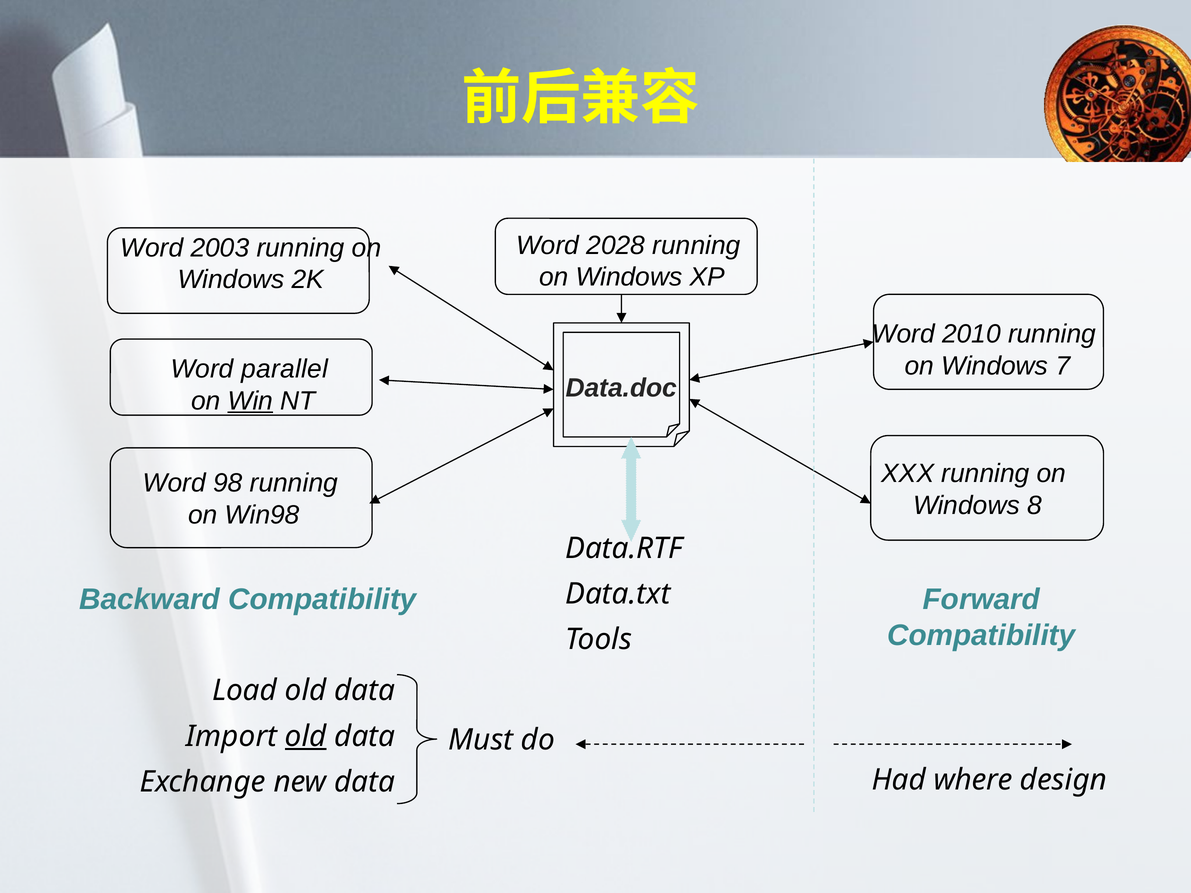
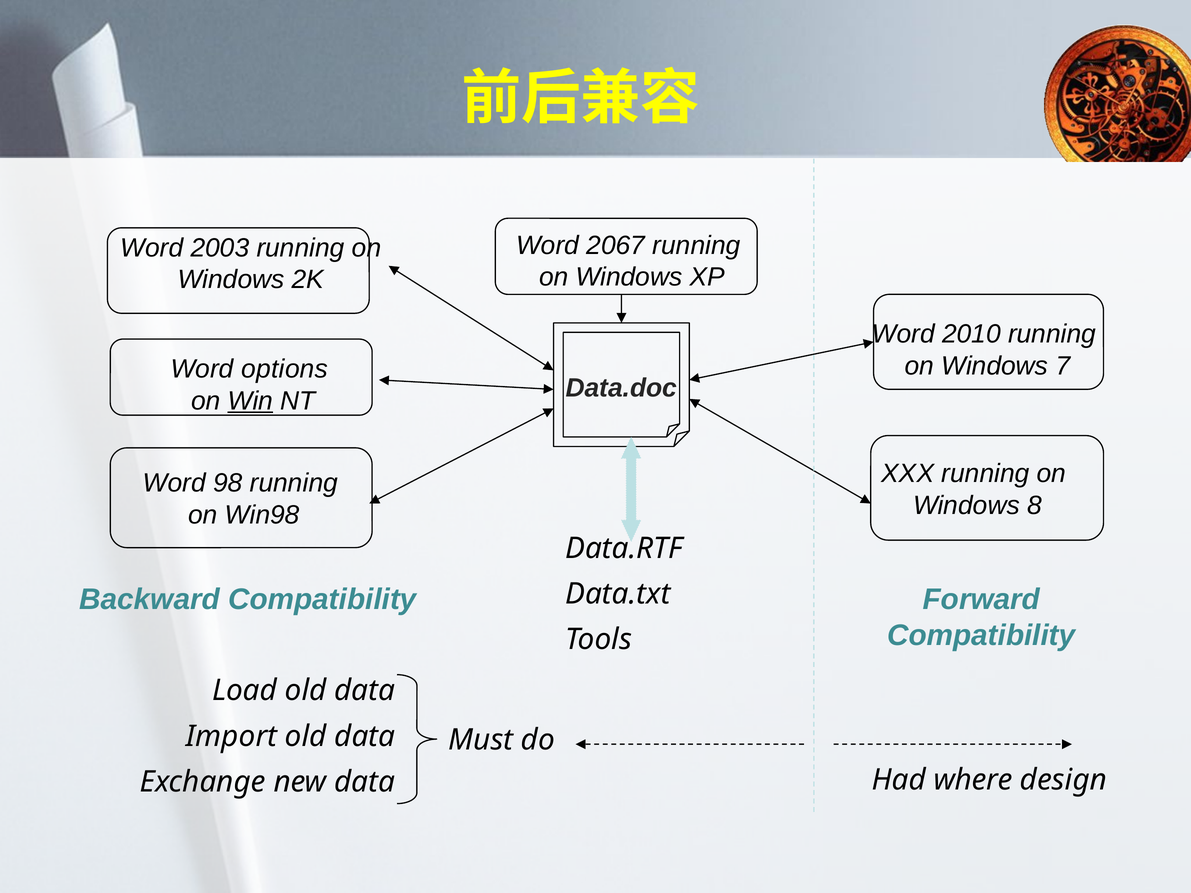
2028: 2028 -> 2067
parallel: parallel -> options
old at (306, 736) underline: present -> none
